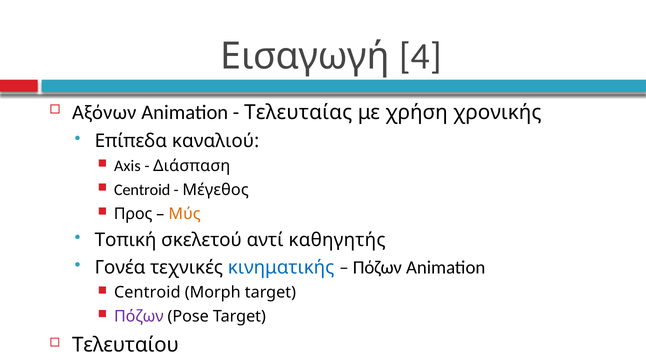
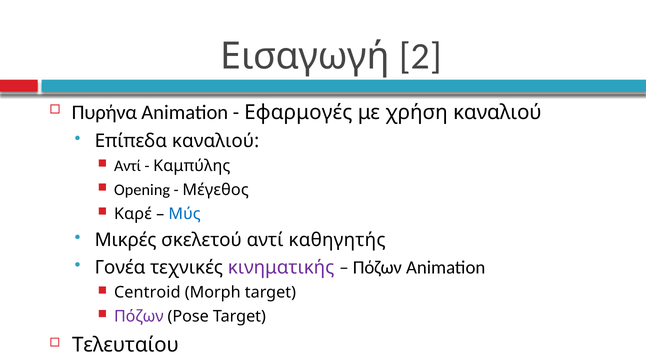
4: 4 -> 2
Αξόνων: Αξόνων -> Πυρήνα
Τελευταίας: Τελευταίας -> Εφαρμογές
χρήση χρονικής: χρονικής -> καναλιού
Axis at (127, 166): Axis -> Αντί
Διάσπαση: Διάσπαση -> Καμπύλης
Centroid at (142, 190): Centroid -> Opening
Προς: Προς -> Καρέ
Μύς colour: orange -> blue
Τοπική: Τοπική -> Μικρές
κινηματικής colour: blue -> purple
